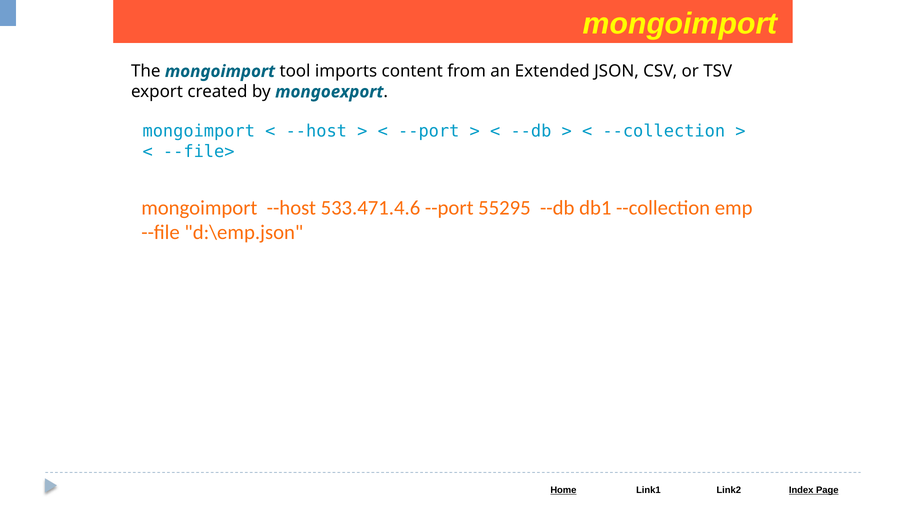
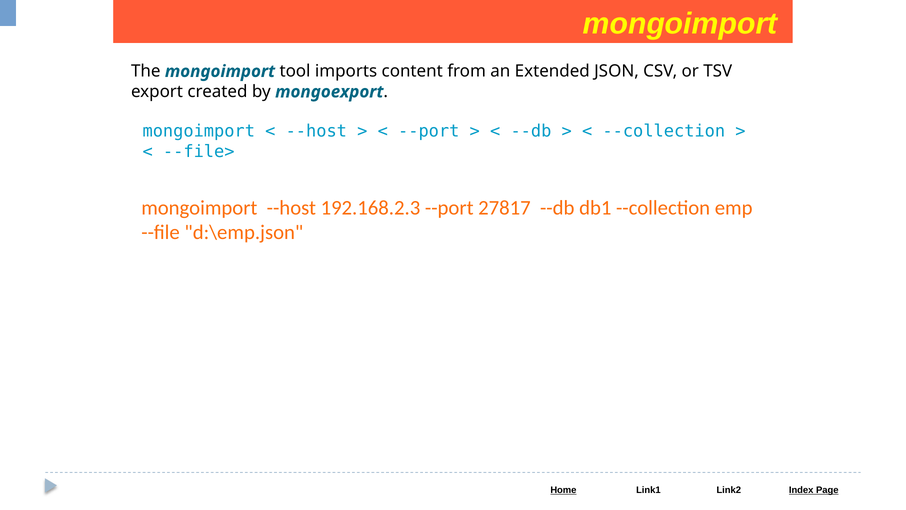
533.471.4.6: 533.471.4.6 -> 192.168.2.3
55295: 55295 -> 27817
